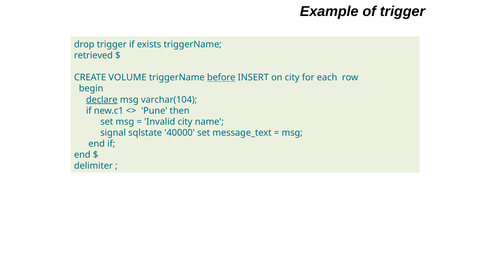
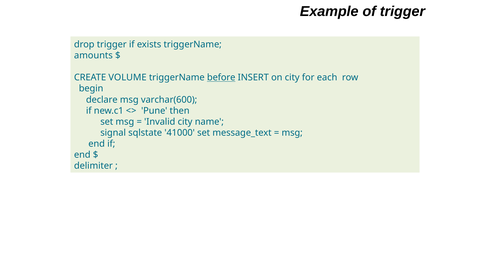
retrieved: retrieved -> amounts
declare underline: present -> none
varchar(104: varchar(104 -> varchar(600
40000: 40000 -> 41000
